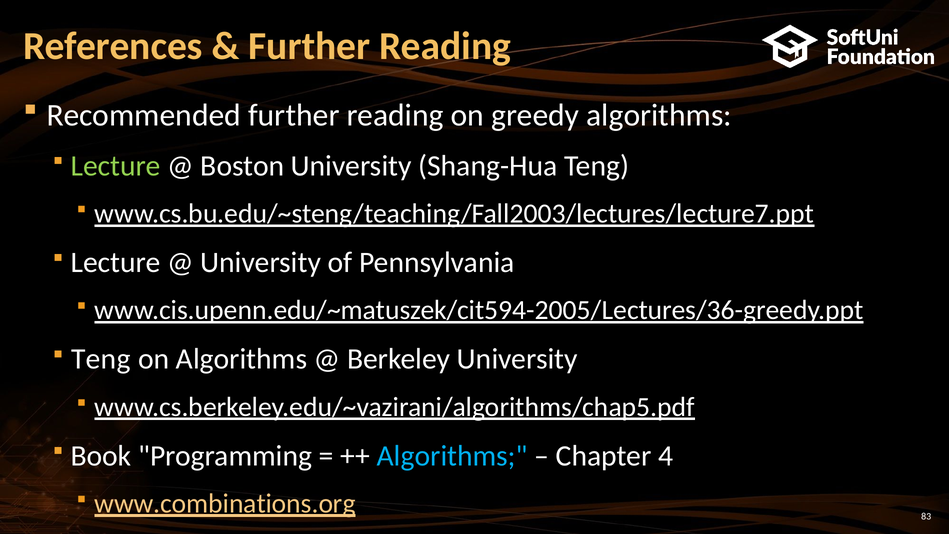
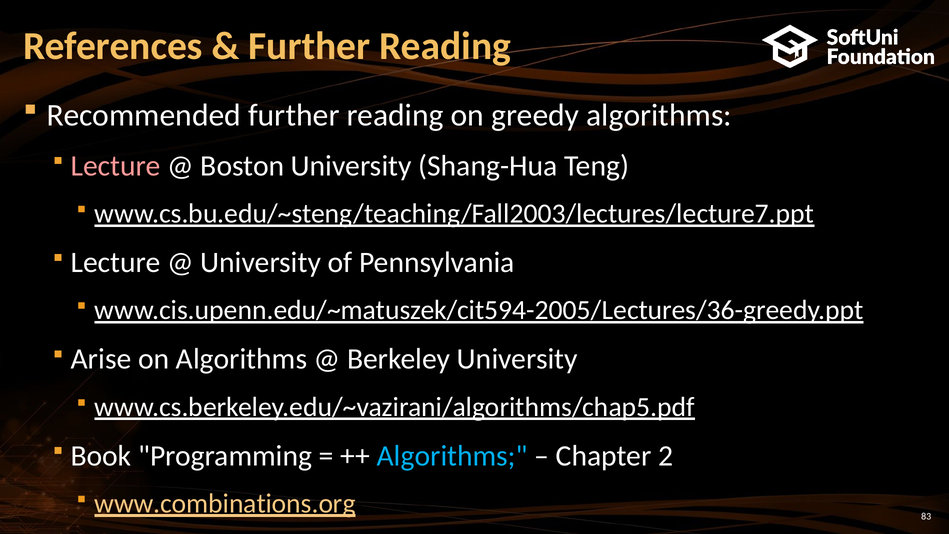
Lecture at (116, 166) colour: light green -> pink
Teng at (101, 359): Teng -> Arise
4: 4 -> 2
